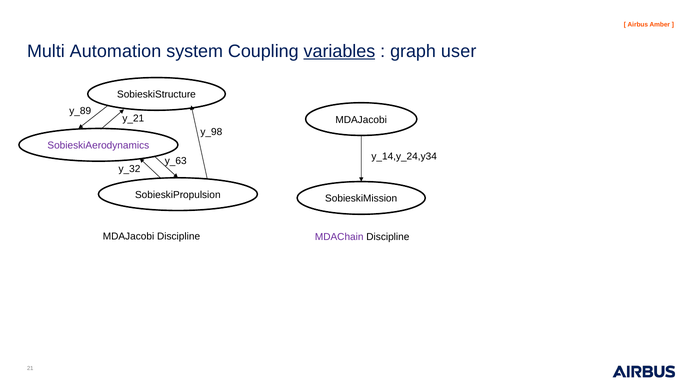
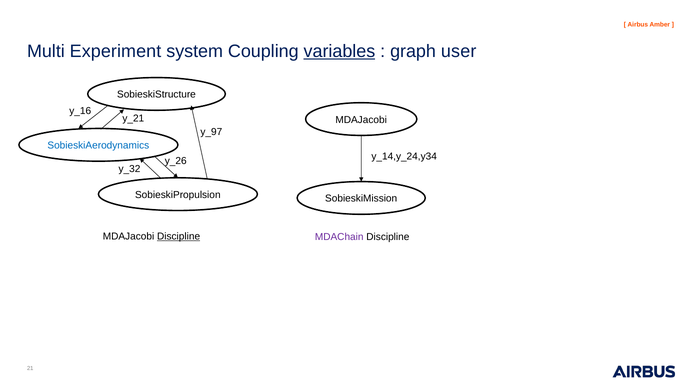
Automation: Automation -> Experiment
y_89: y_89 -> y_16
y_98: y_98 -> y_97
SobieskiAerodynamics colour: purple -> blue
y_63: y_63 -> y_26
Discipline at (179, 236) underline: none -> present
